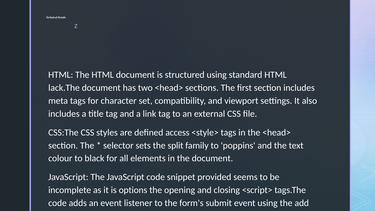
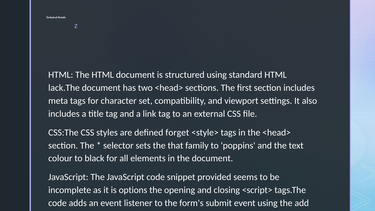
access: access -> forget
split: split -> that
